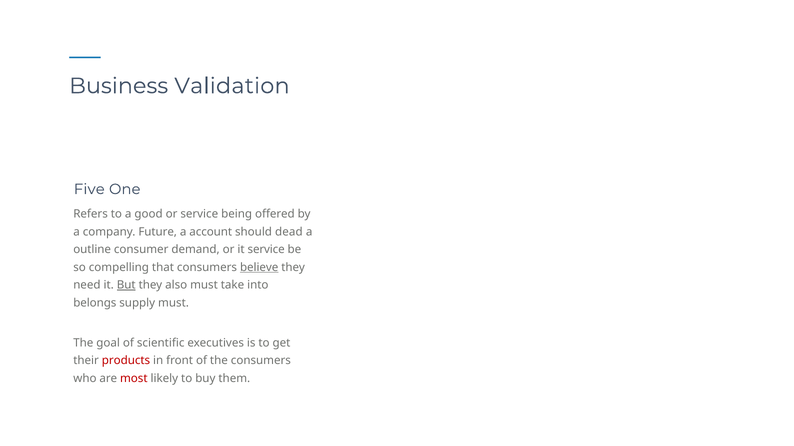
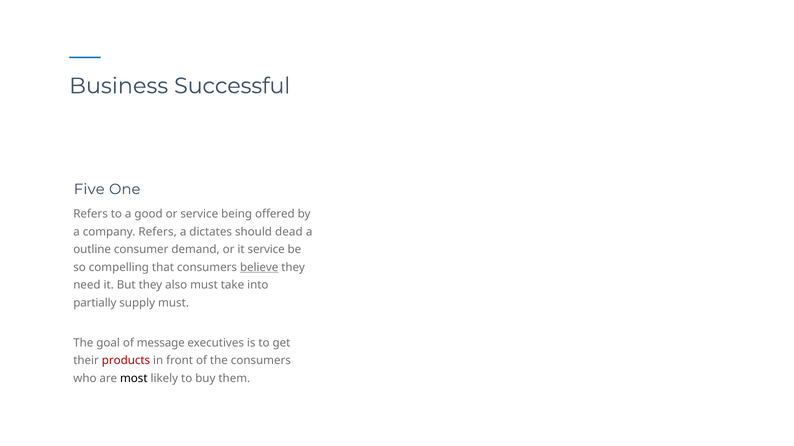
Validation: Validation -> Successful
company Future: Future -> Refers
account: account -> dictates
But underline: present -> none
belongs: belongs -> partially
scientific: scientific -> message
most colour: red -> black
